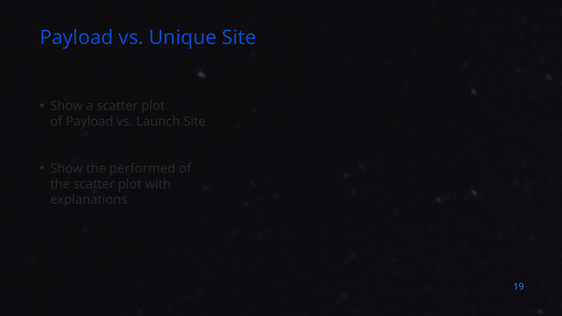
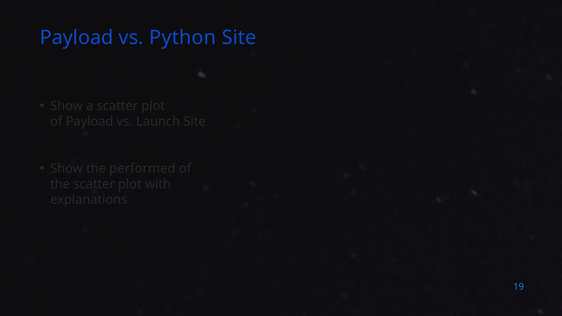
Unique: Unique -> Python
